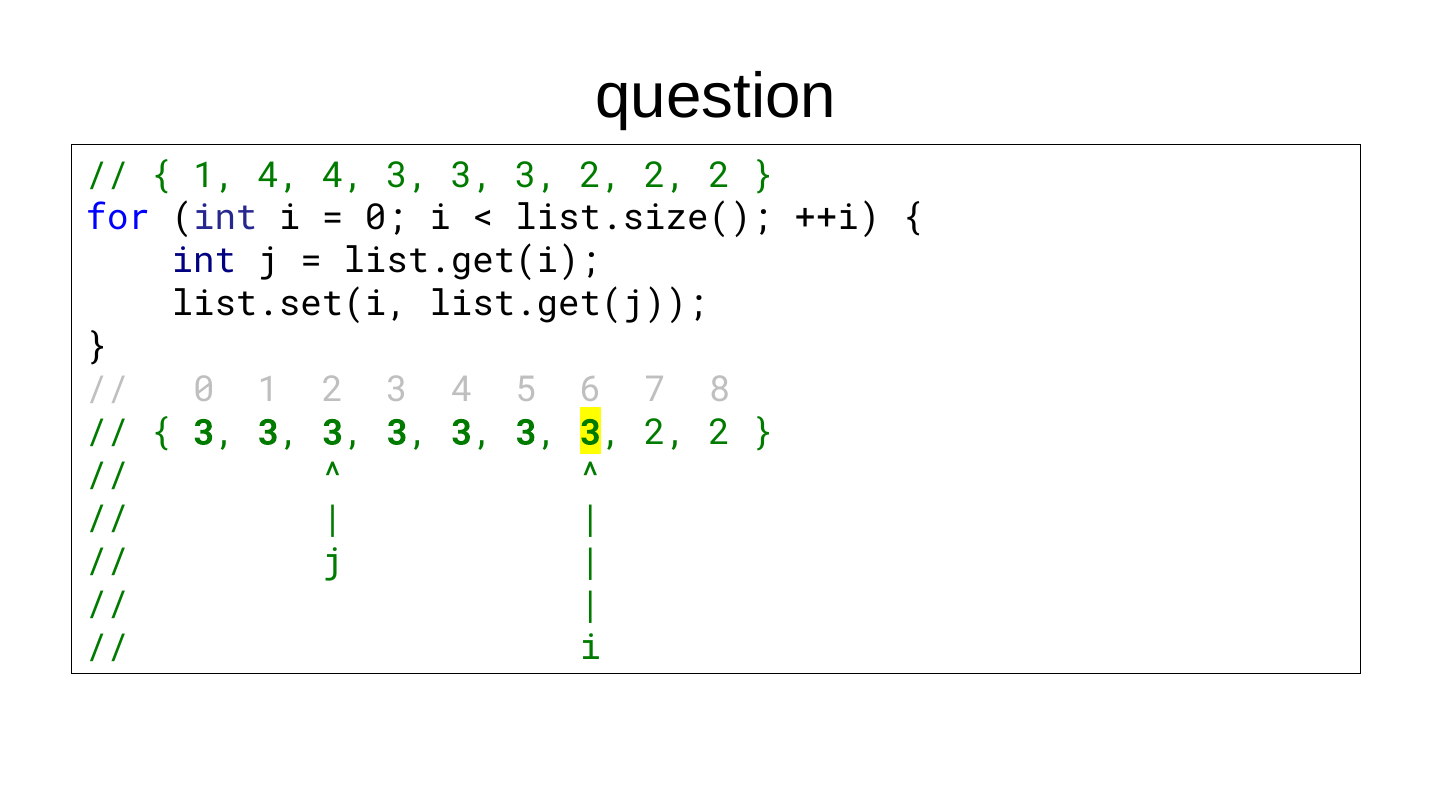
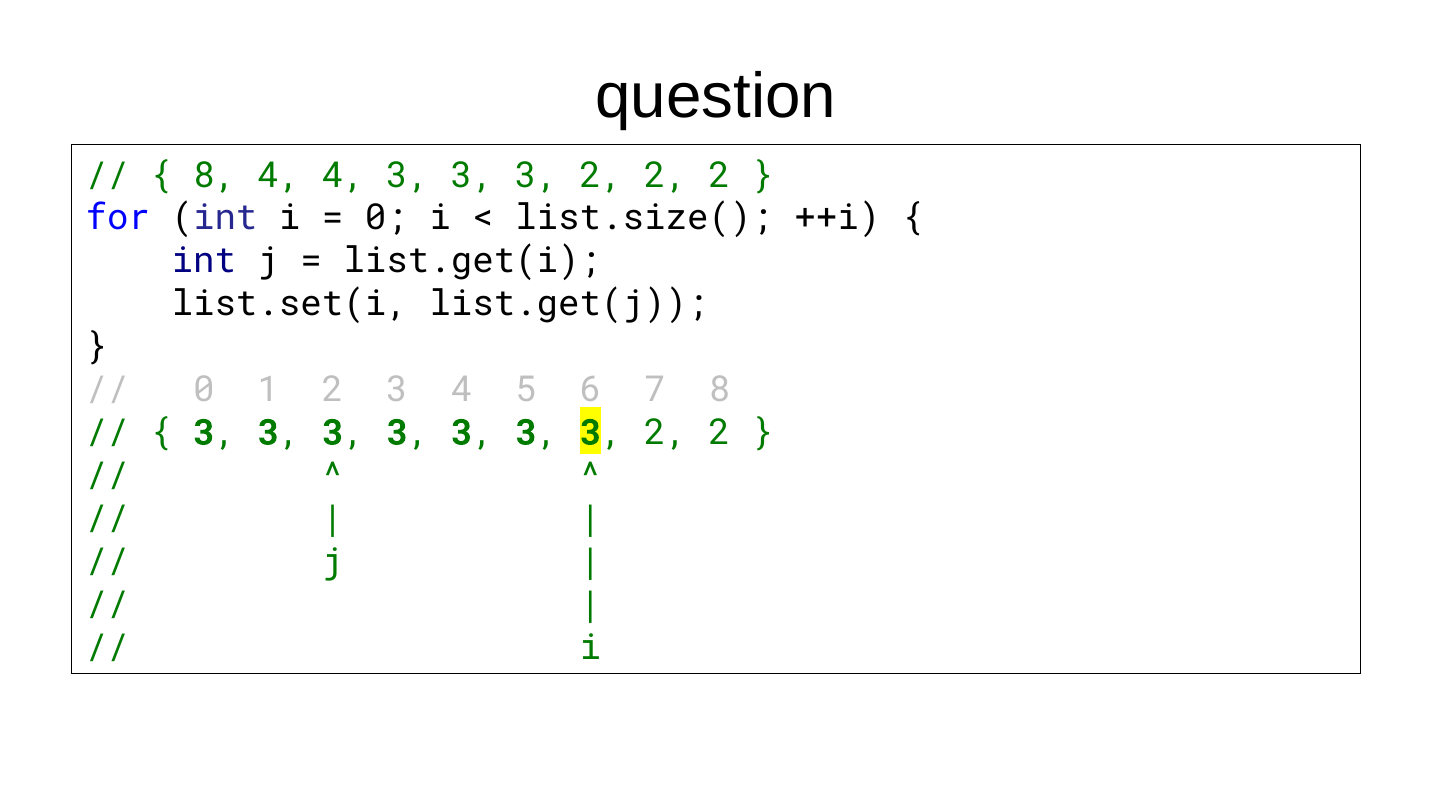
1 at (215, 175): 1 -> 8
